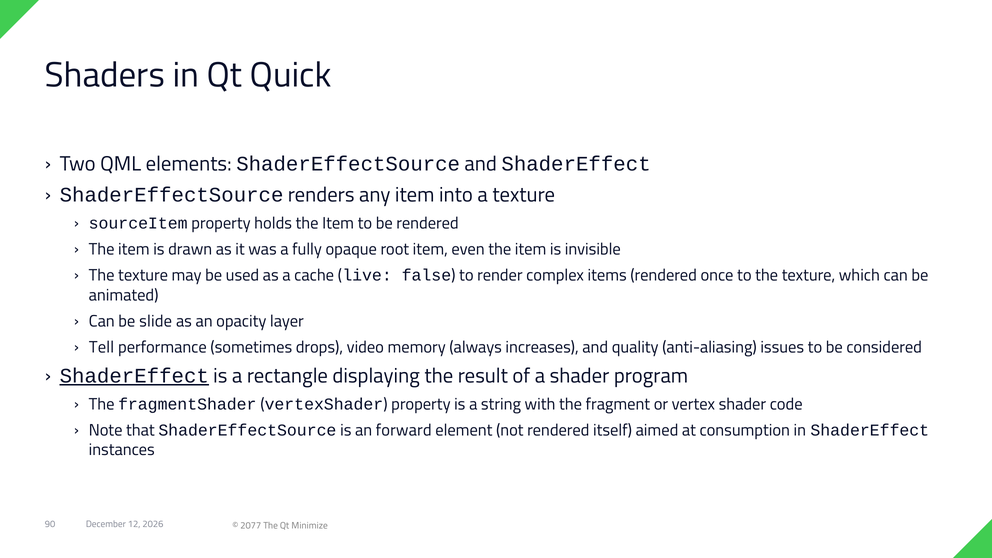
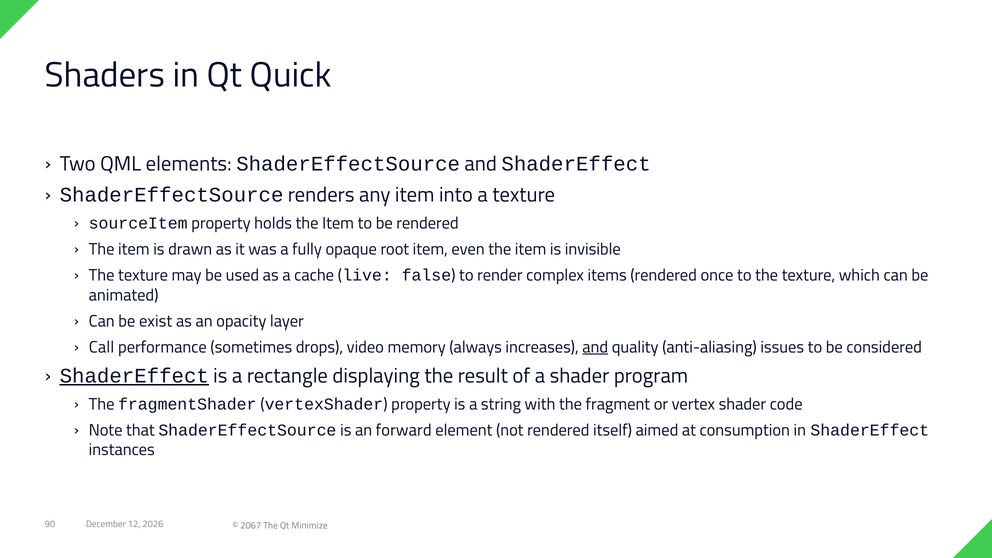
slide: slide -> exist
Tell: Tell -> Call
and at (595, 347) underline: none -> present
2077: 2077 -> 2067
